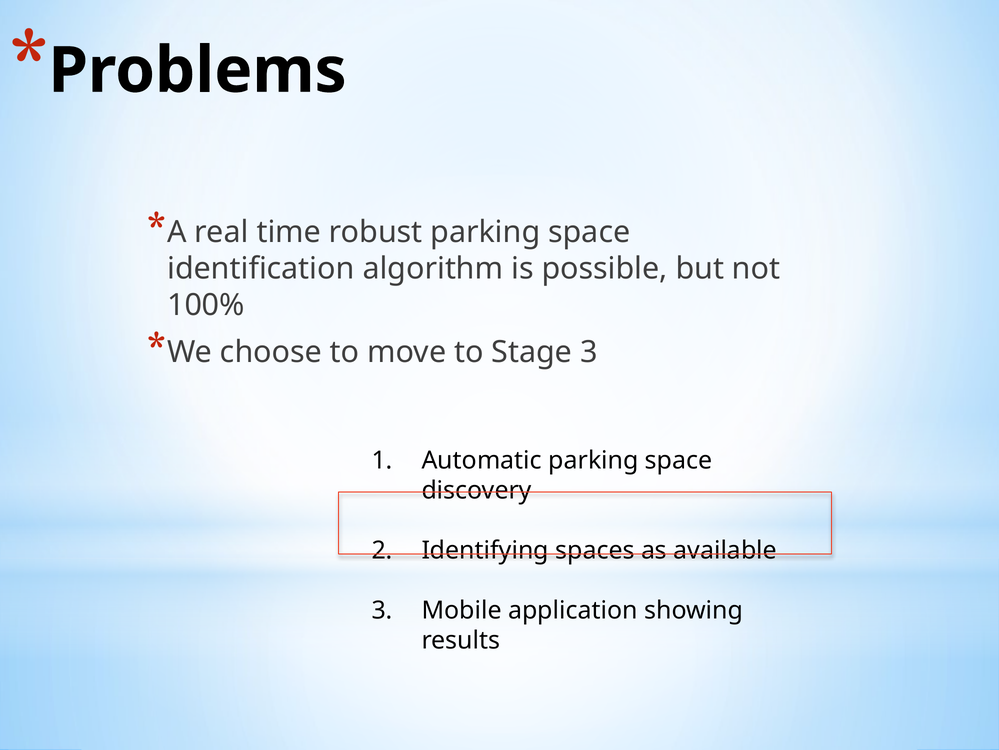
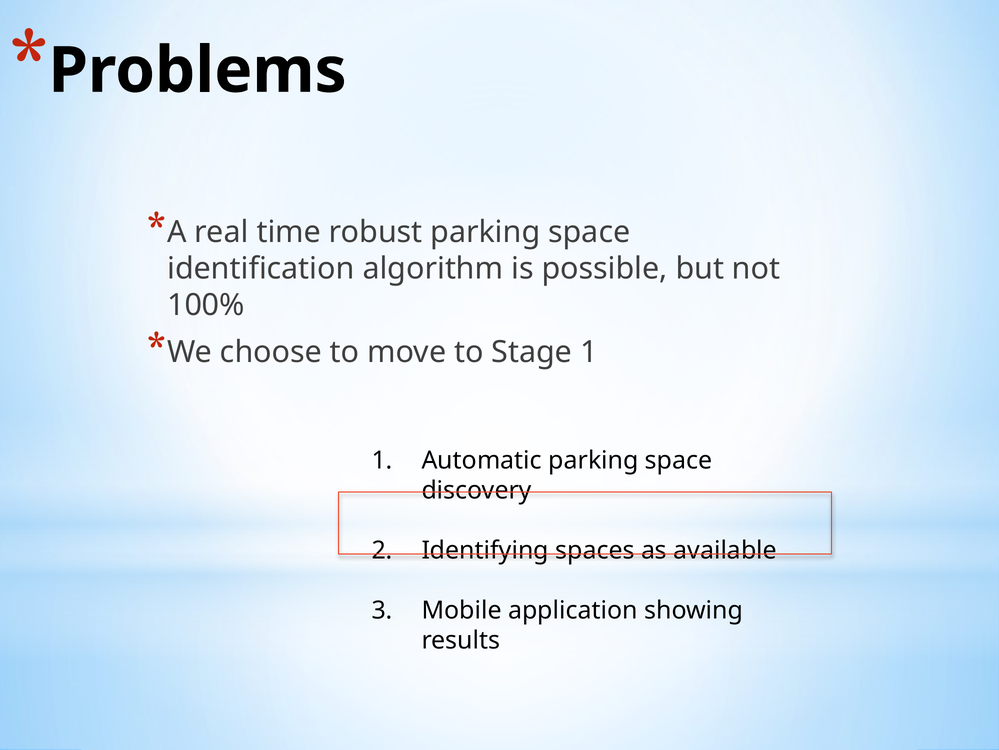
Stage 3: 3 -> 1
